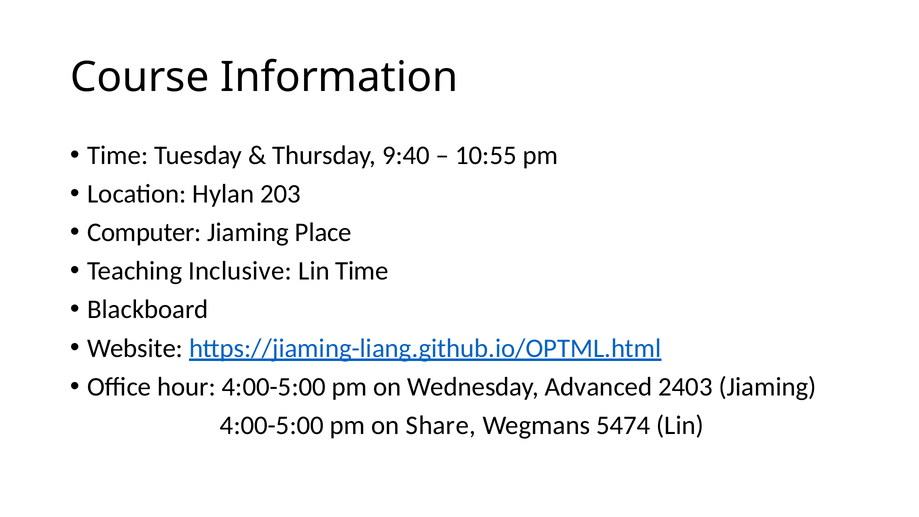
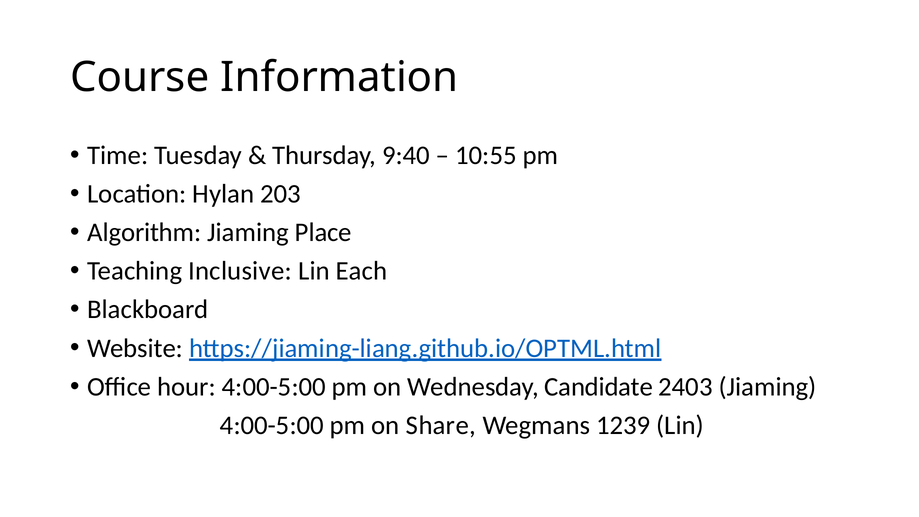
Computer: Computer -> Algorithm
Lin Time: Time -> Each
Advanced: Advanced -> Candidate
5474: 5474 -> 1239
